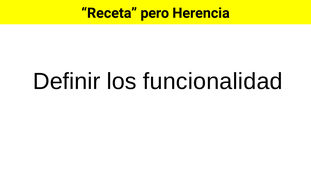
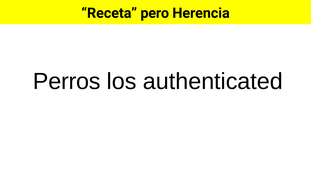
Definir: Definir -> Perros
funcionalidad: funcionalidad -> authenticated
